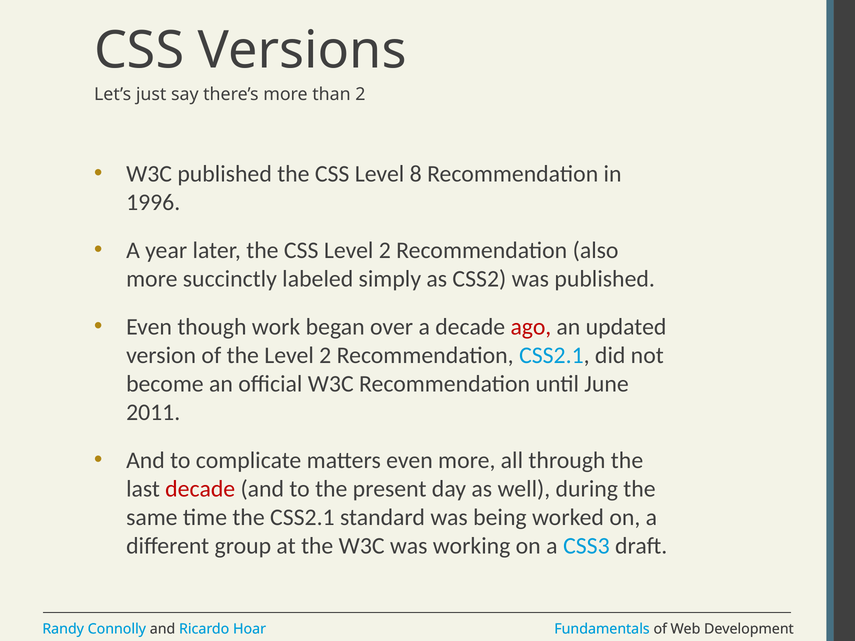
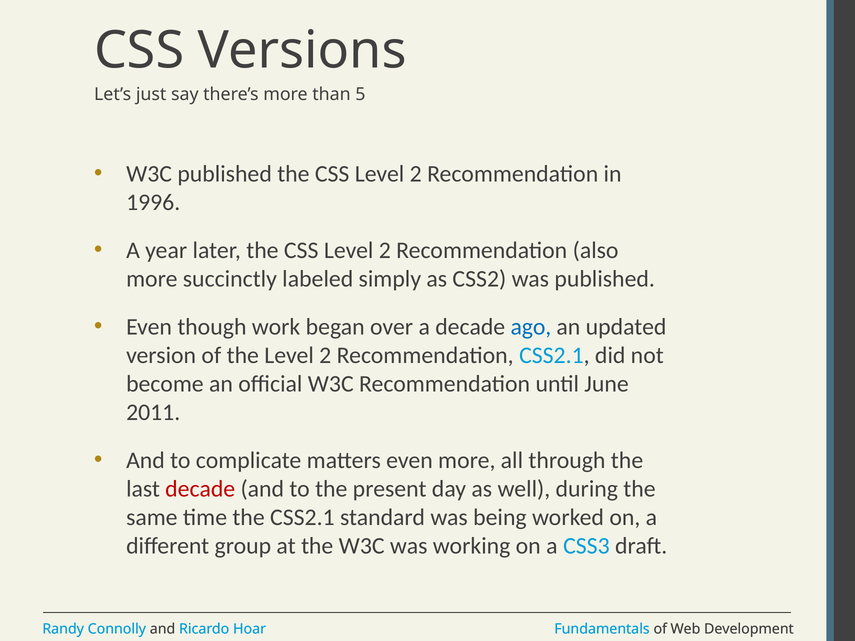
than 2: 2 -> 5
8 at (416, 174): 8 -> 2
ago colour: red -> blue
